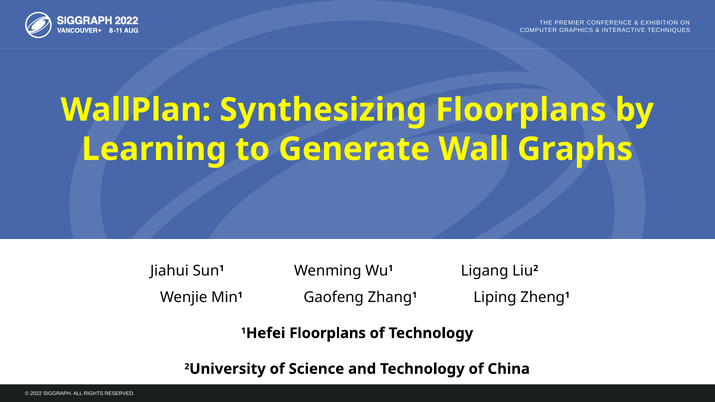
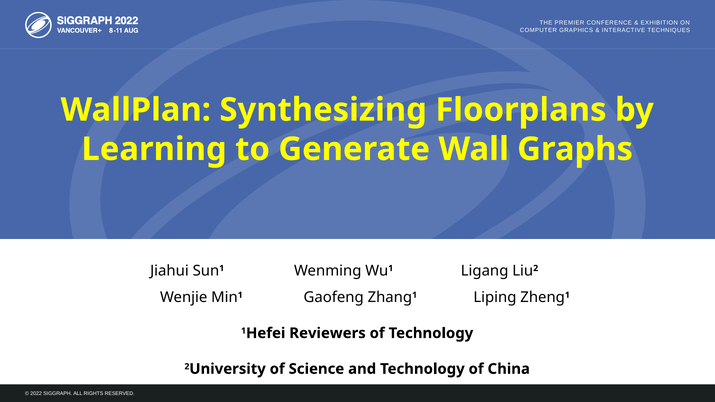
1Hefei Floorplans: Floorplans -> Reviewers
